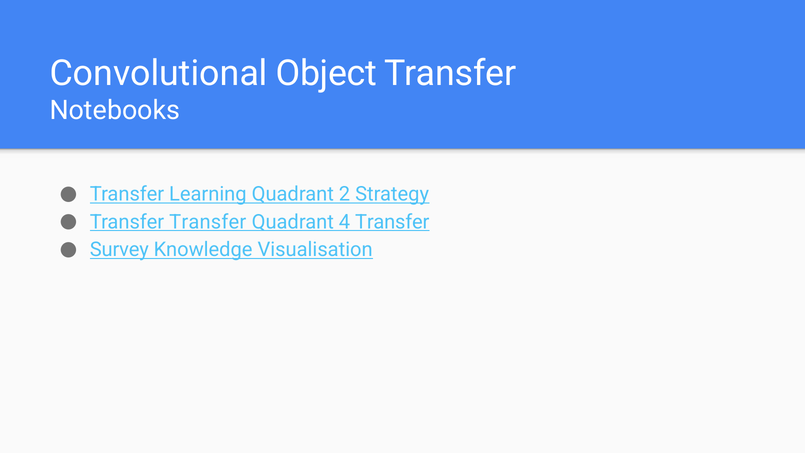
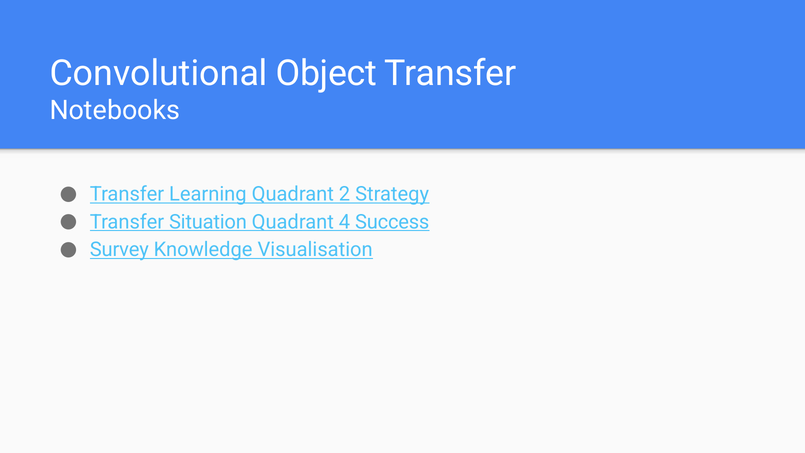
Transfer Transfer: Transfer -> Situation
4 Transfer: Transfer -> Success
